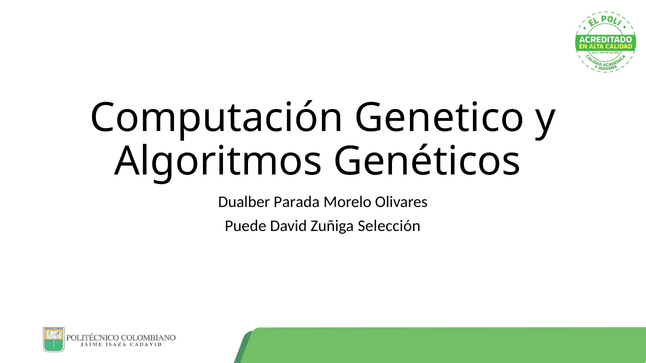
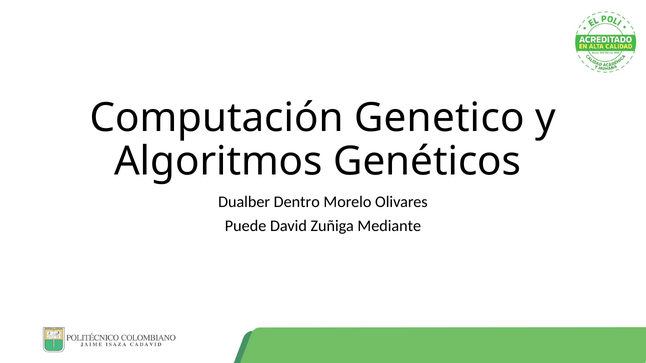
Parada: Parada -> Dentro
Selección: Selección -> Mediante
